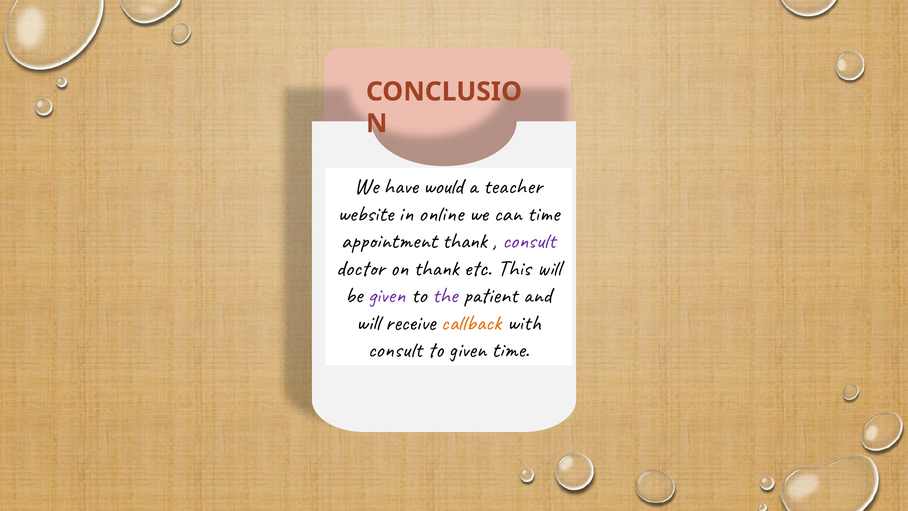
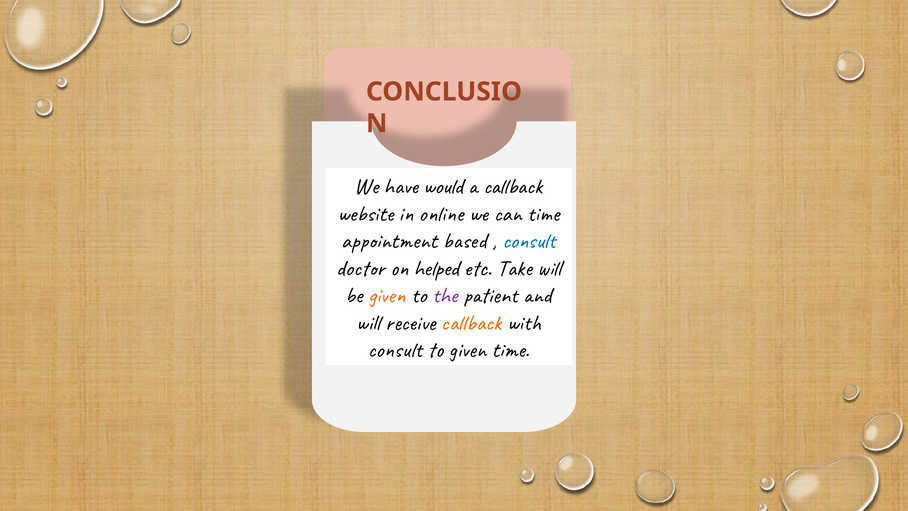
a teacher: teacher -> callback
appointment thank: thank -> based
consult at (529, 241) colour: purple -> blue
on thank: thank -> helped
This: This -> Take
given at (387, 295) colour: purple -> orange
